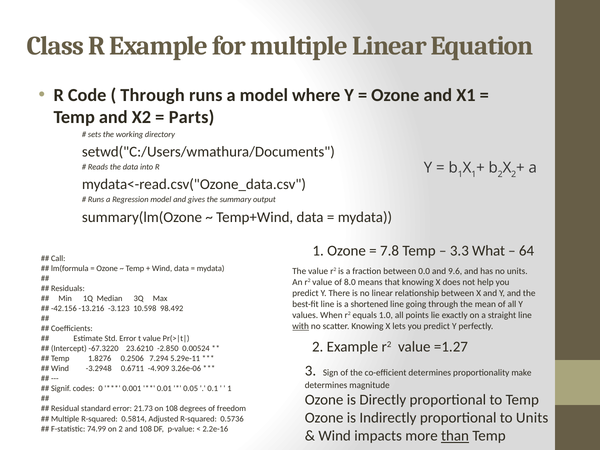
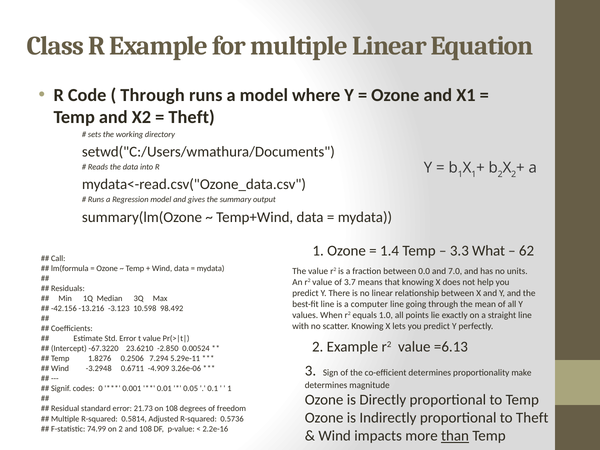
Parts at (192, 117): Parts -> Theft
7.8: 7.8 -> 1.4
64: 64 -> 62
9.6: 9.6 -> 7.0
8.0: 8.0 -> 3.7
shortened: shortened -> computer
with underline: present -> none
=1.27: =1.27 -> =6.13
to Units: Units -> Theft
